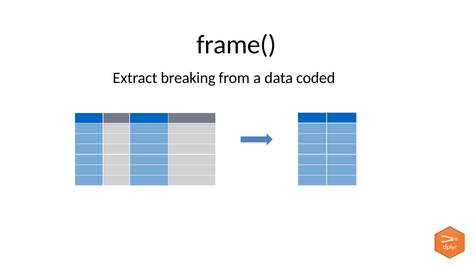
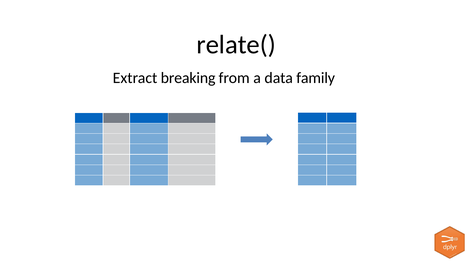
frame(: frame( -> relate(
coded: coded -> family
